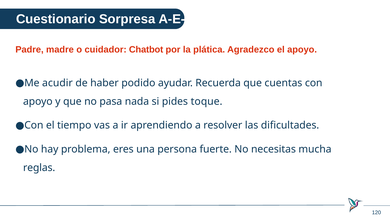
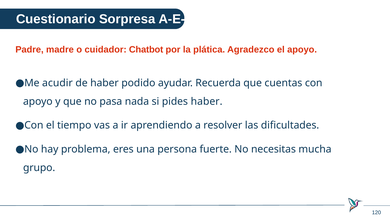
pides toque: toque -> haber
reglas: reglas -> grupo
